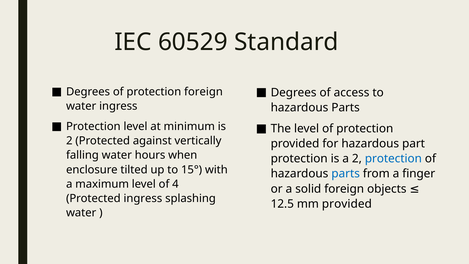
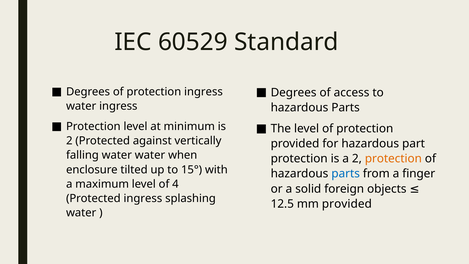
protection foreign: foreign -> ingress
water hours: hours -> water
protection at (393, 159) colour: blue -> orange
